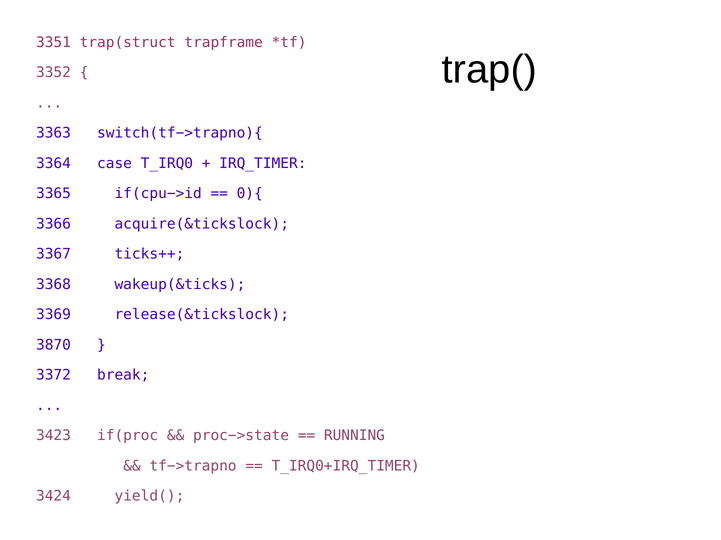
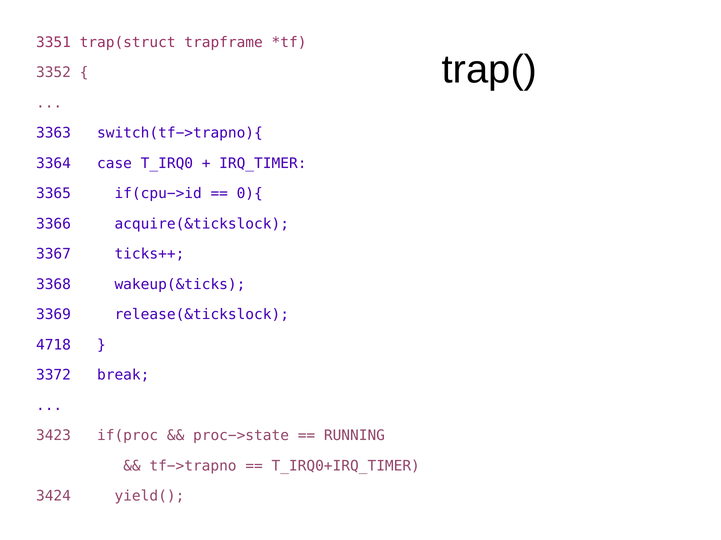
3870: 3870 -> 4718
